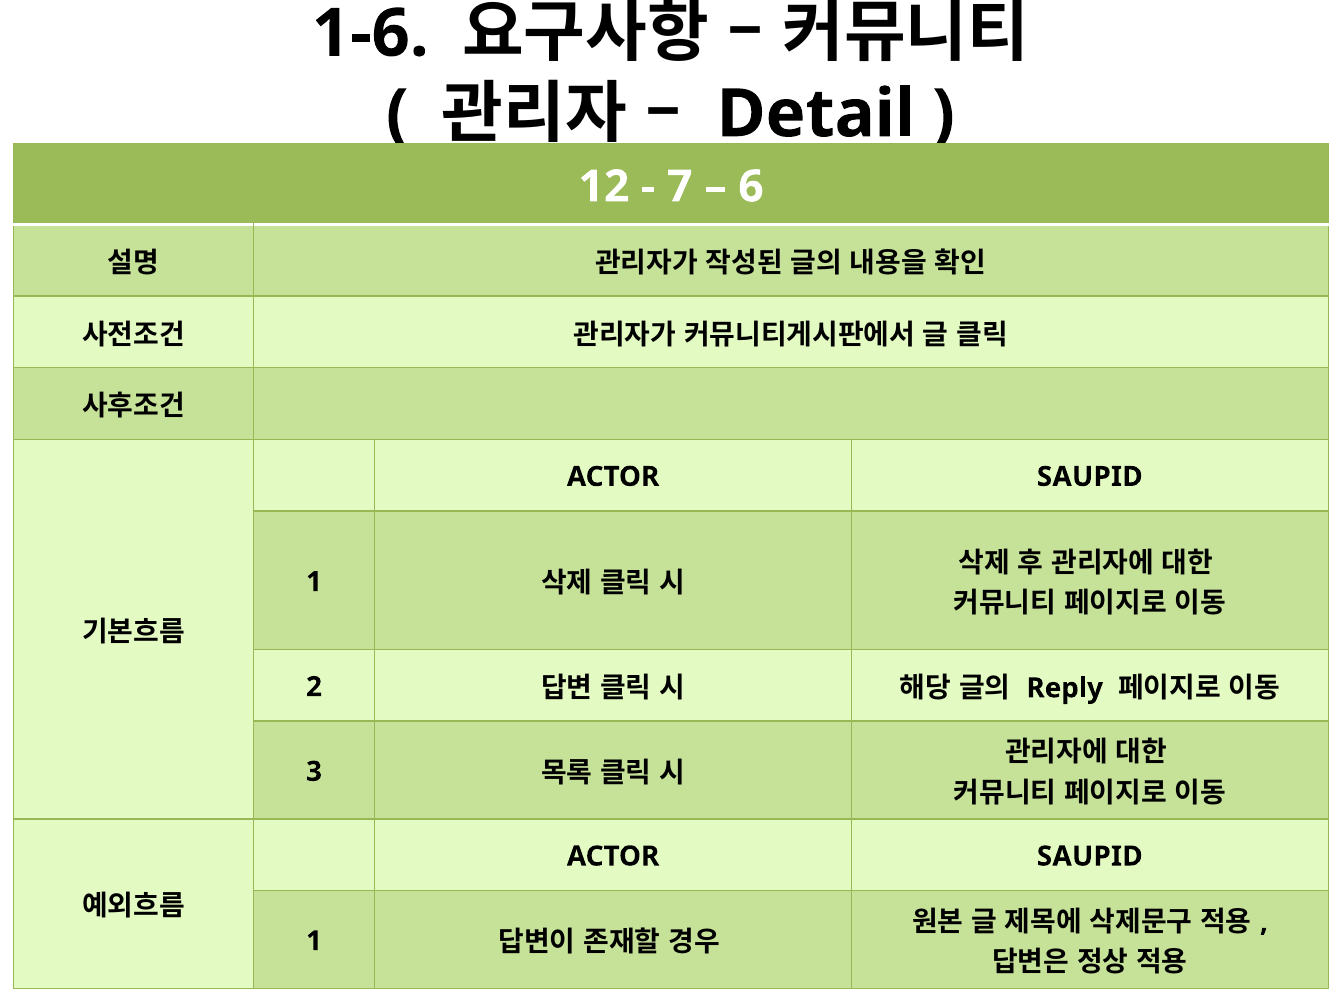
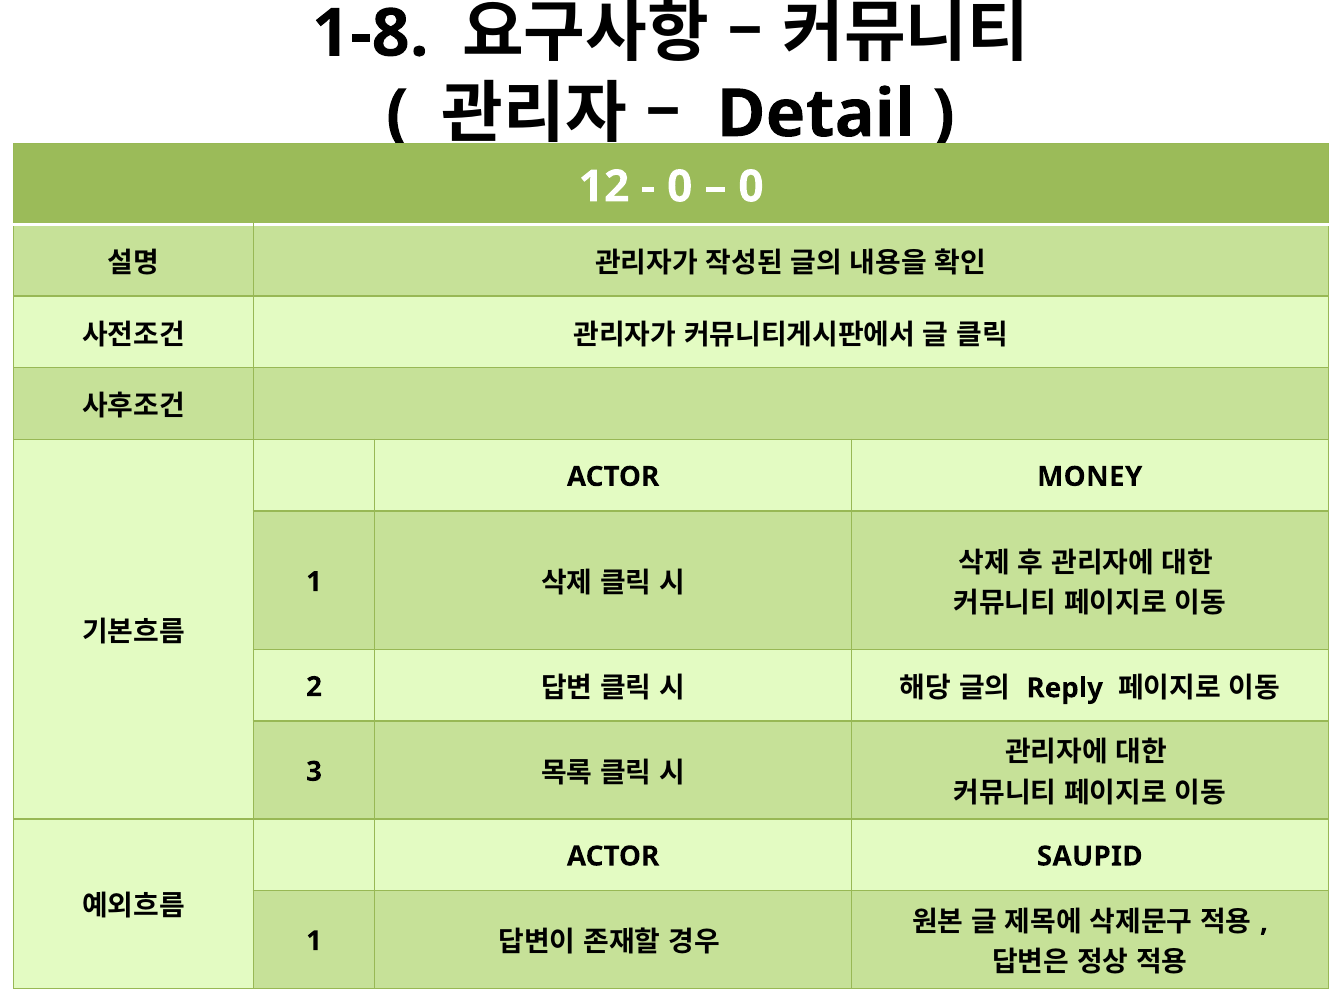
1-6: 1-6 -> 1-8
7 at (680, 187): 7 -> 0
6 at (751, 187): 6 -> 0
SAUPID at (1090, 477): SAUPID -> MONEY
